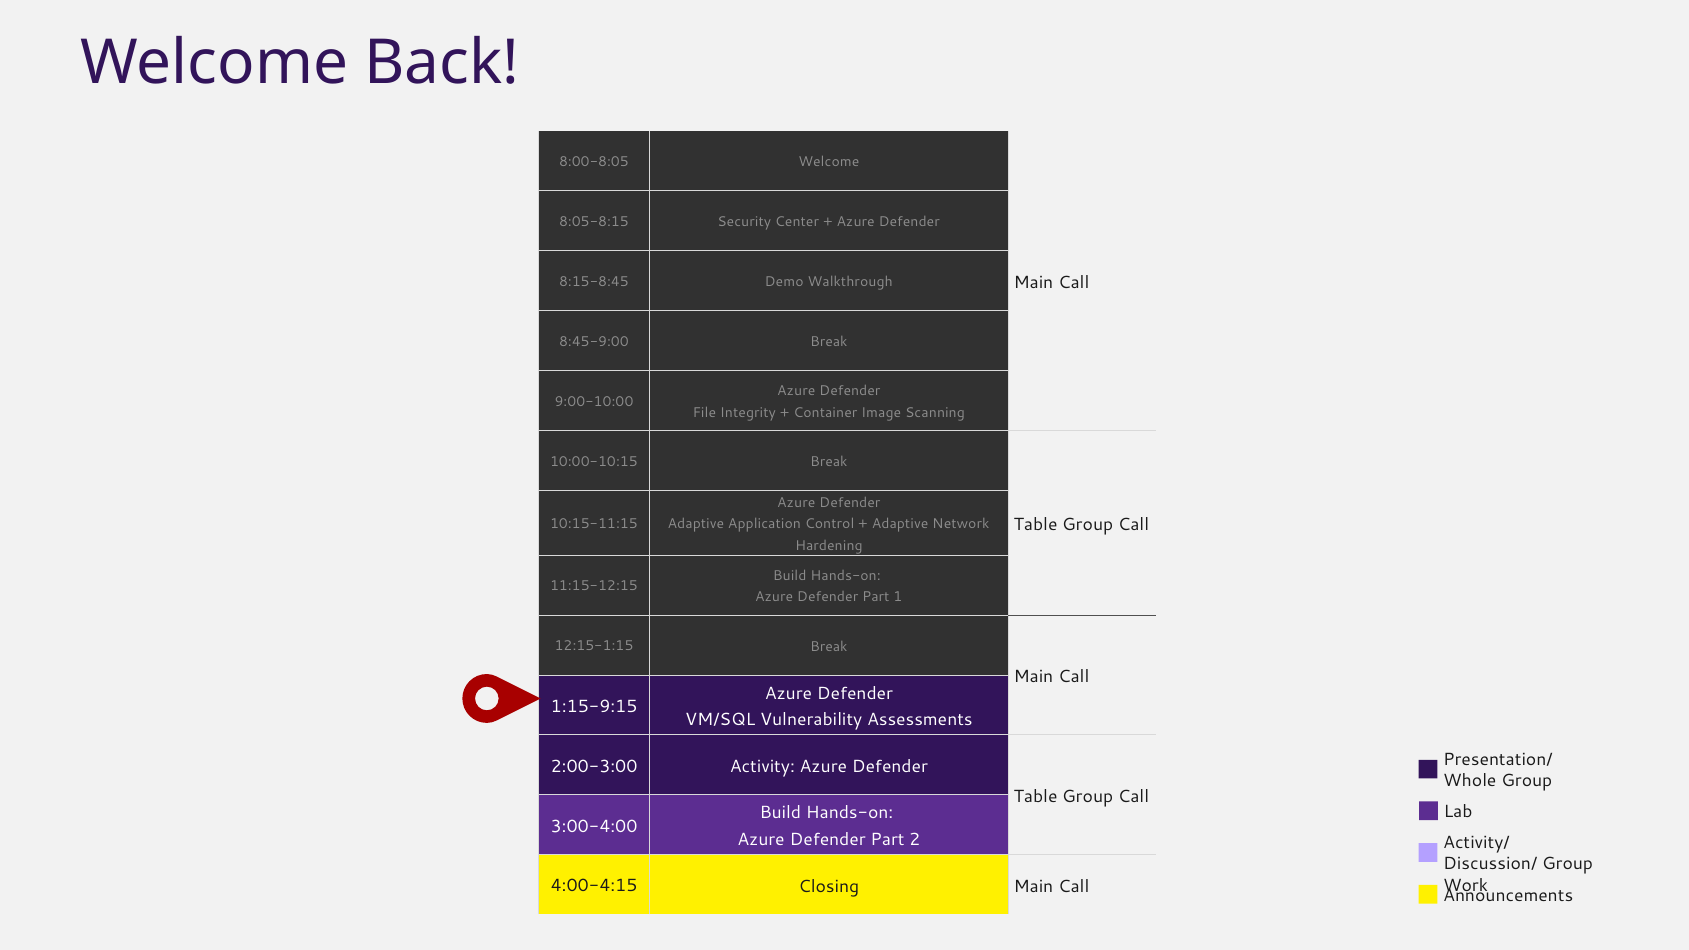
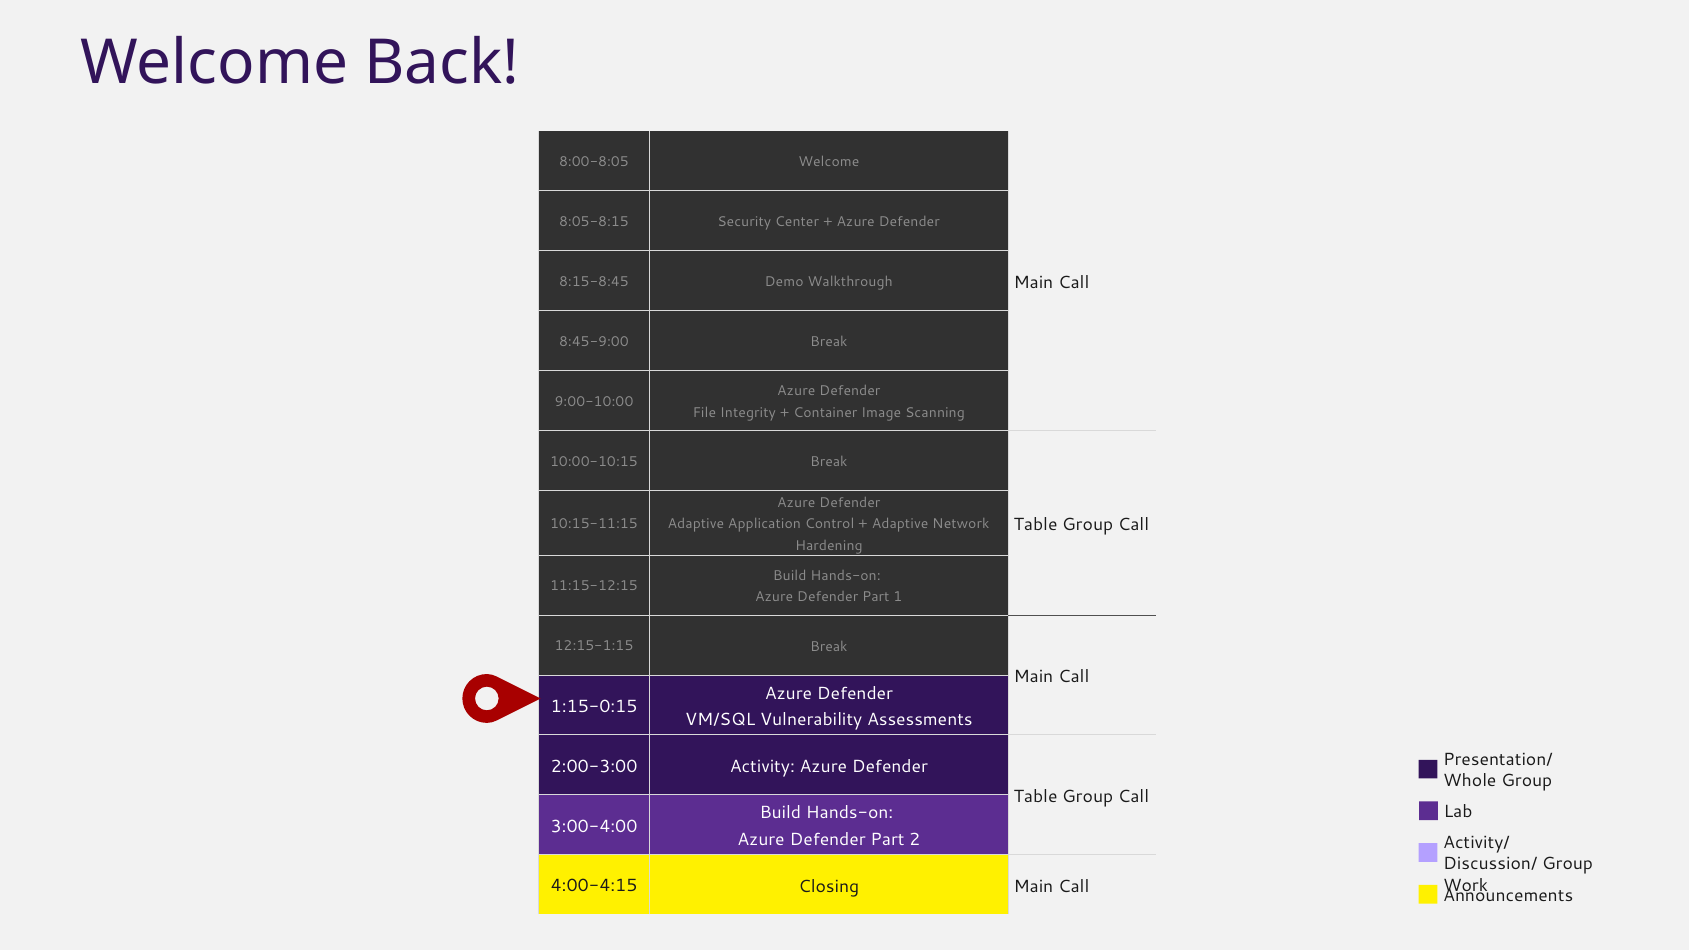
1:15-9:15: 1:15-9:15 -> 1:15-0:15
